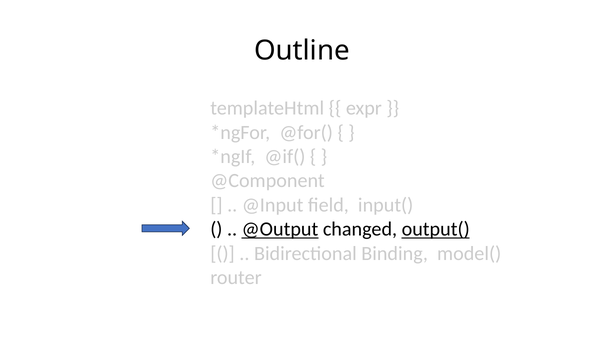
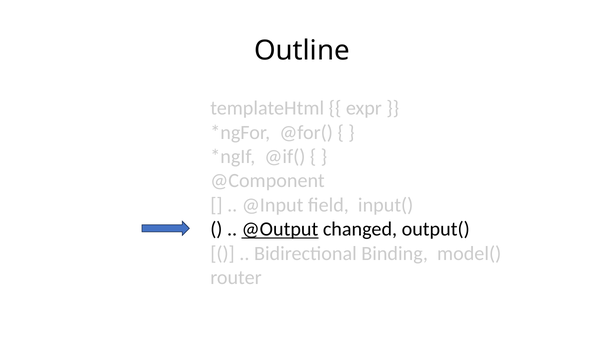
output( underline: present -> none
